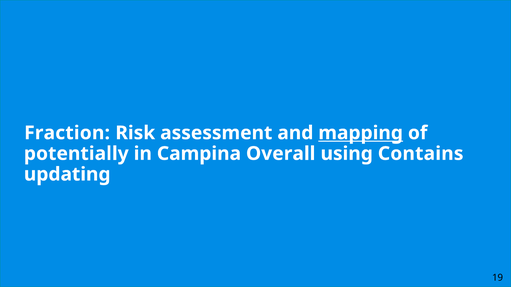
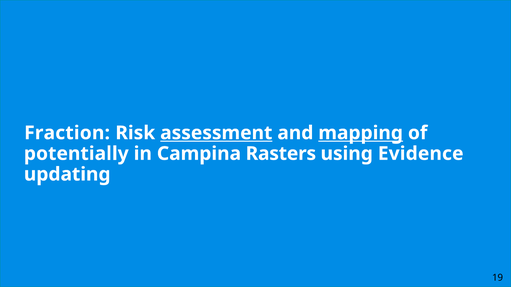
assessment underline: none -> present
Overall: Overall -> Rasters
Contains: Contains -> Evidence
